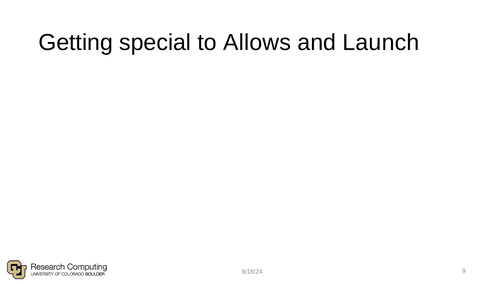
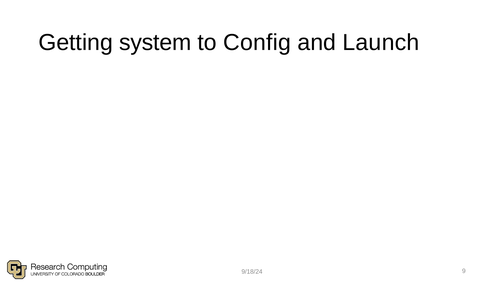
special: special -> system
Allows: Allows -> Config
